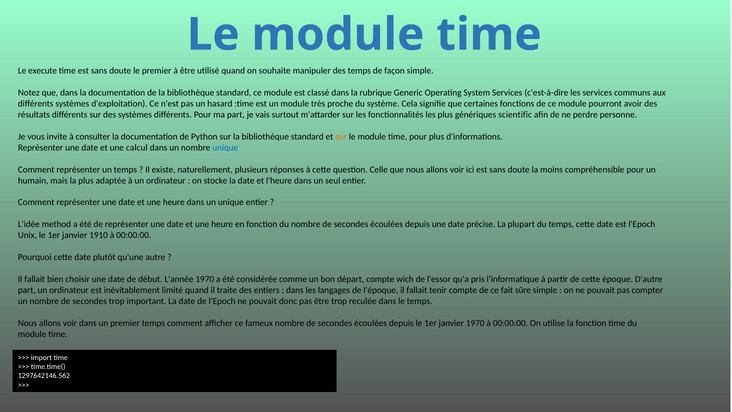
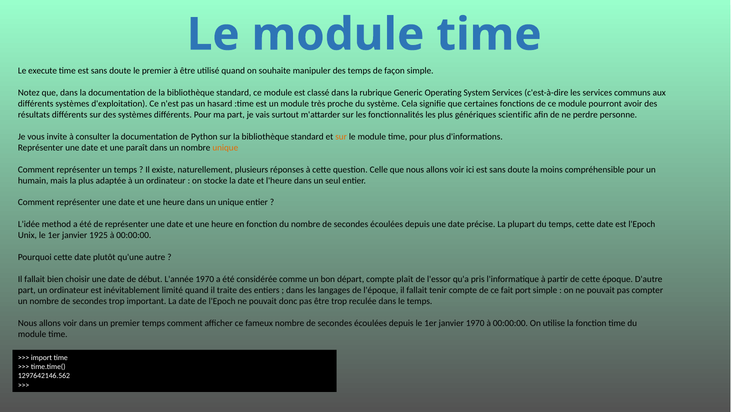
calcul: calcul -> paraît
unique at (225, 147) colour: blue -> orange
1910: 1910 -> 1925
wich: wich -> plaît
sûre: sûre -> port
